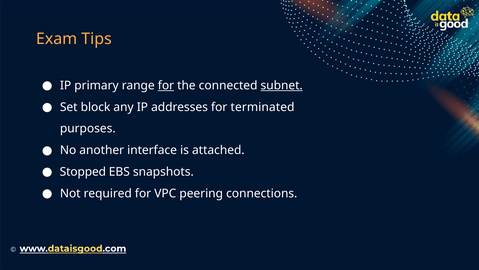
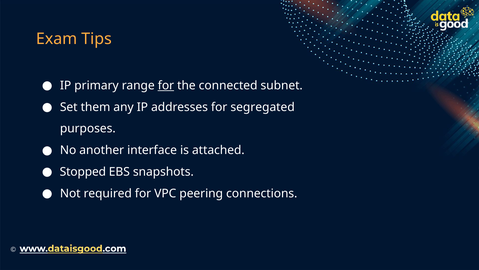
subnet underline: present -> none
block: block -> them
terminated: terminated -> segregated
